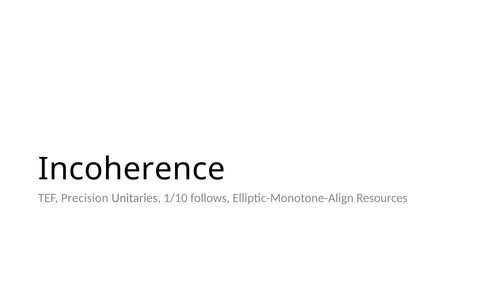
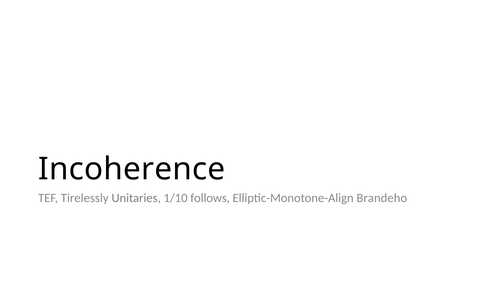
Precision: Precision -> Tirelessly
Resources: Resources -> Brandeho
